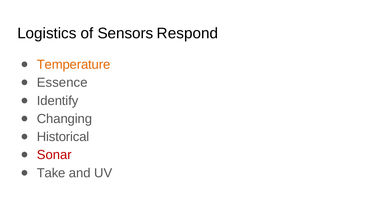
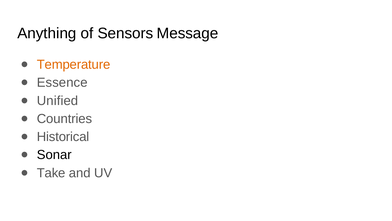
Logistics: Logistics -> Anything
Respond: Respond -> Message
Identify: Identify -> Unified
Changing: Changing -> Countries
Sonar colour: red -> black
